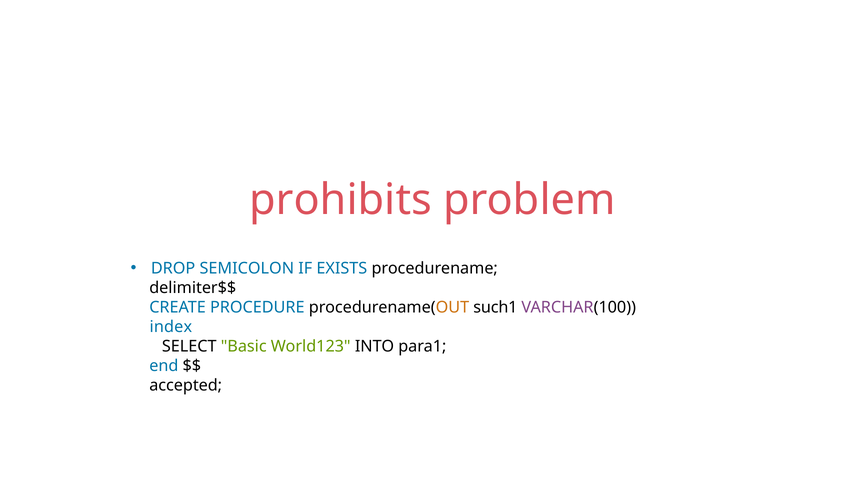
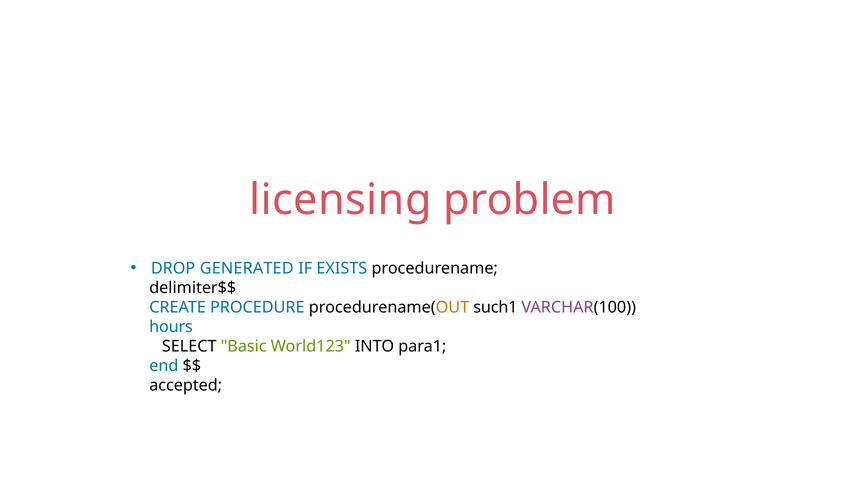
prohibits: prohibits -> licensing
SEMICOLON: SEMICOLON -> GENERATED
index: index -> hours
